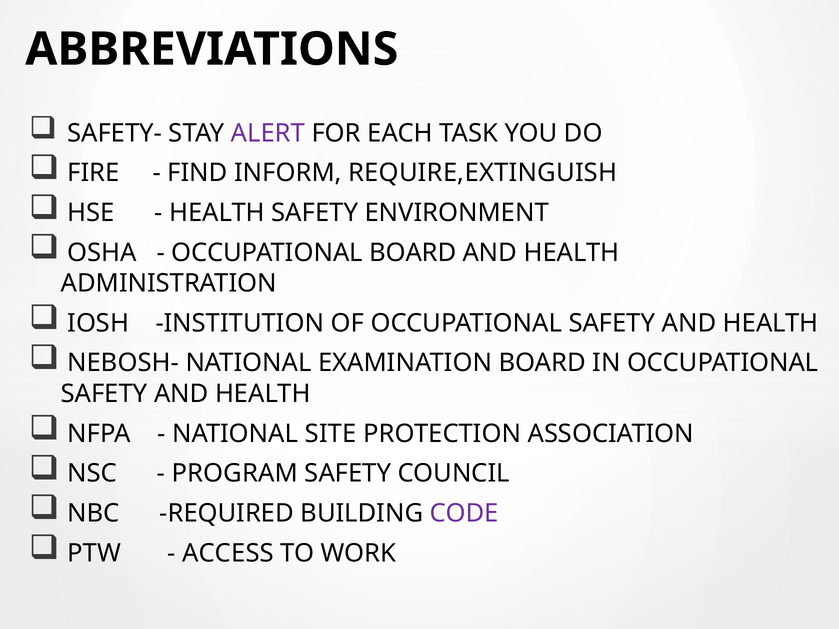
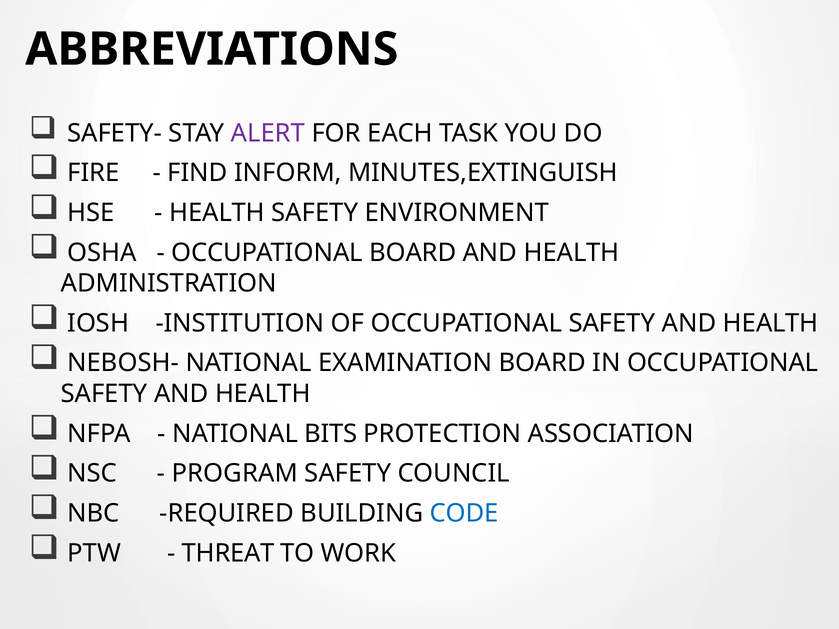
REQUIRE,EXTINGUISH: REQUIRE,EXTINGUISH -> MINUTES,EXTINGUISH
SITE: SITE -> BITS
CODE colour: purple -> blue
ACCESS: ACCESS -> THREAT
